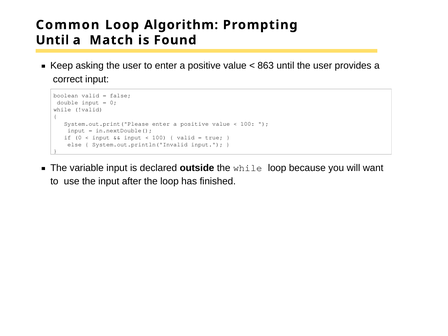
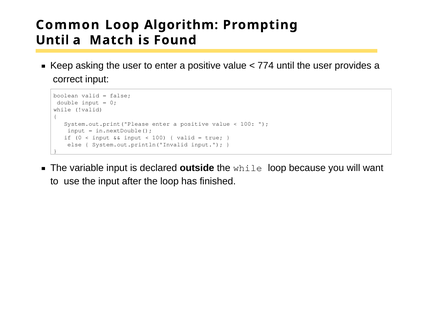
863: 863 -> 774
